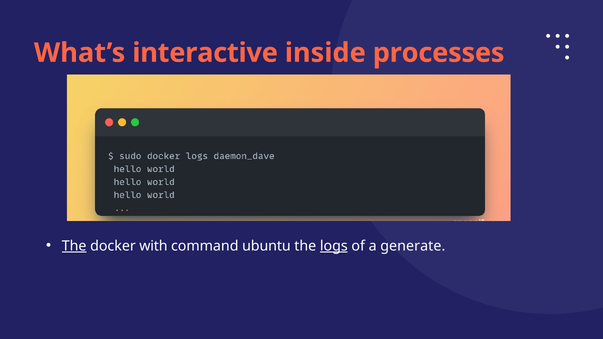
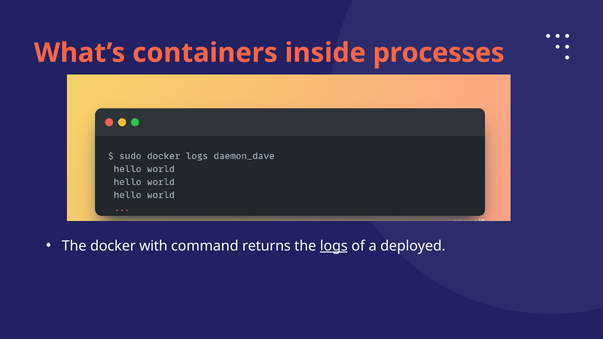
interactive: interactive -> containers
The at (74, 246) underline: present -> none
ubuntu: ubuntu -> returns
generate: generate -> deployed
